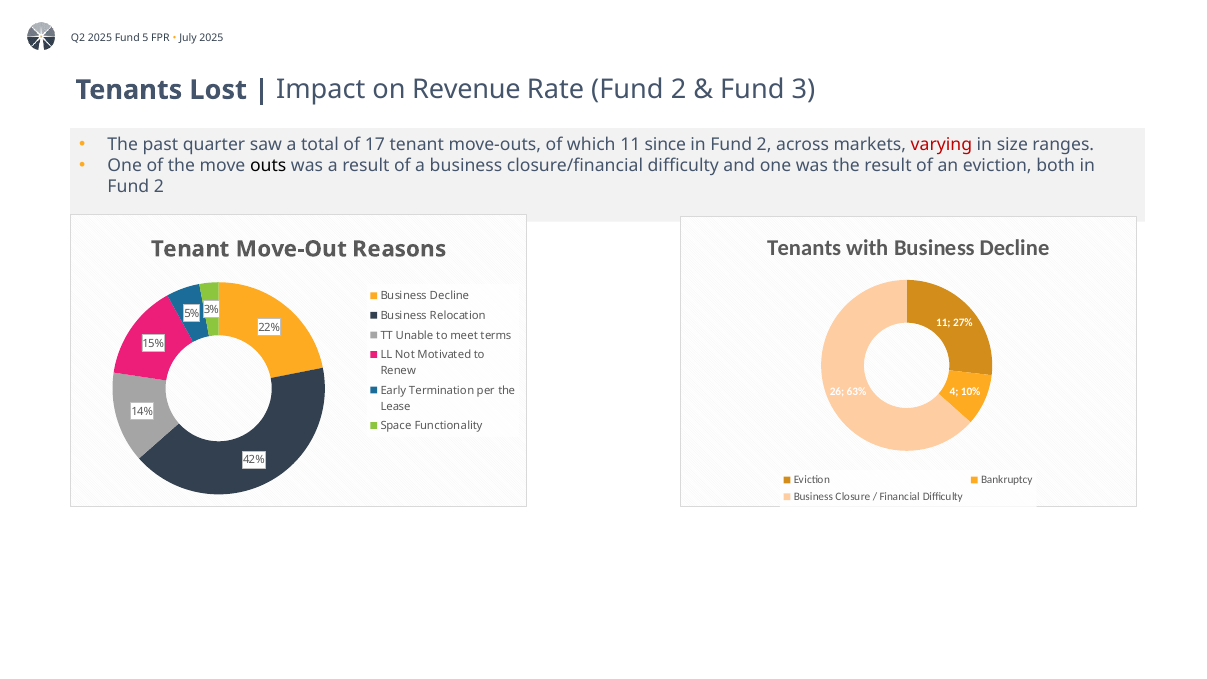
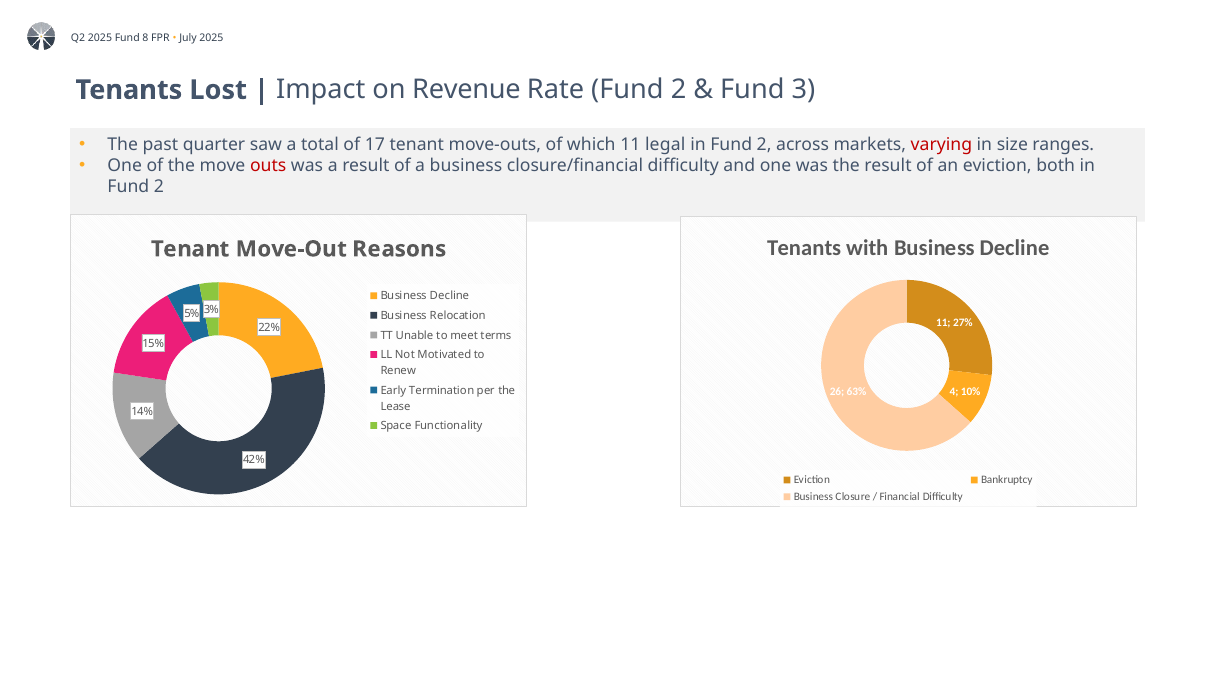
5: 5 -> 8
since: since -> legal
outs colour: black -> red
